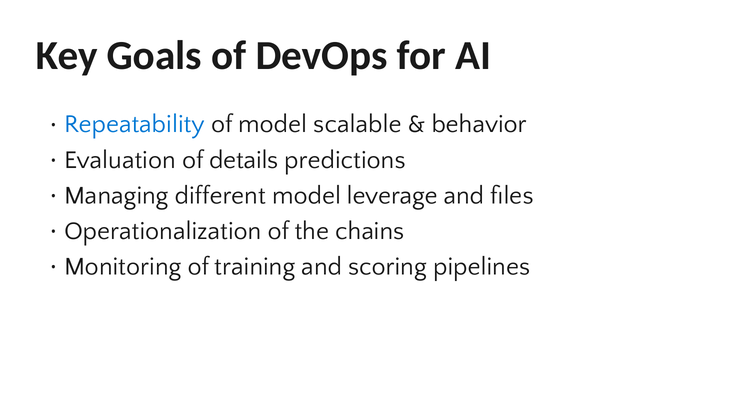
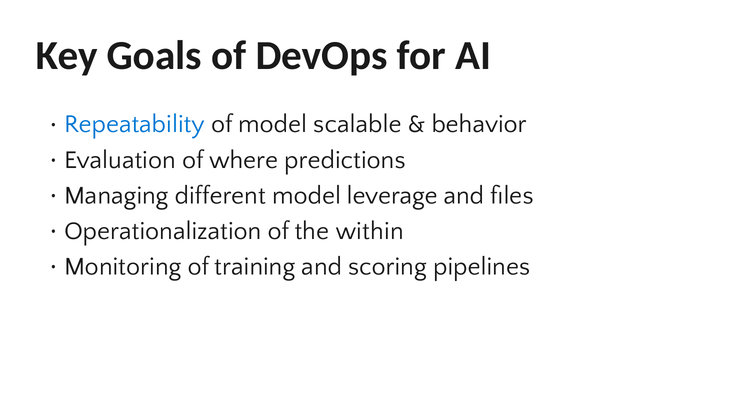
details: details -> where
chains: chains -> within
